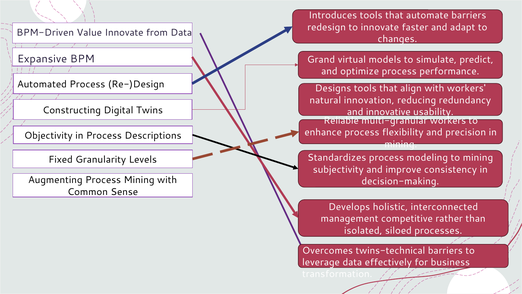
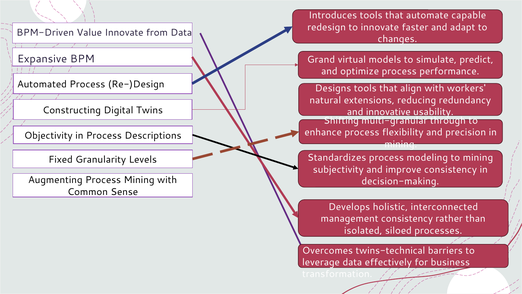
automate barriers: barriers -> capable
innovation: innovation -> extensions
Reliable: Reliable -> Shifting
multi-granular workers: workers -> through
management competitive: competitive -> consistency
